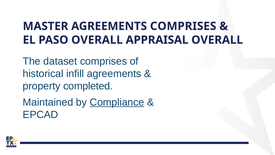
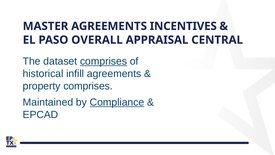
AGREEMENTS COMPRISES: COMPRISES -> INCENTIVES
APPRAISAL OVERALL: OVERALL -> CENTRAL
comprises at (103, 61) underline: none -> present
property completed: completed -> comprises
